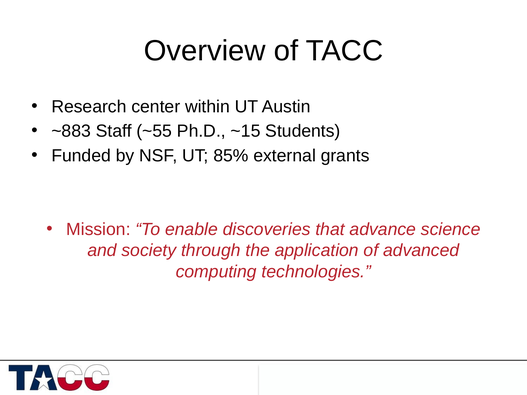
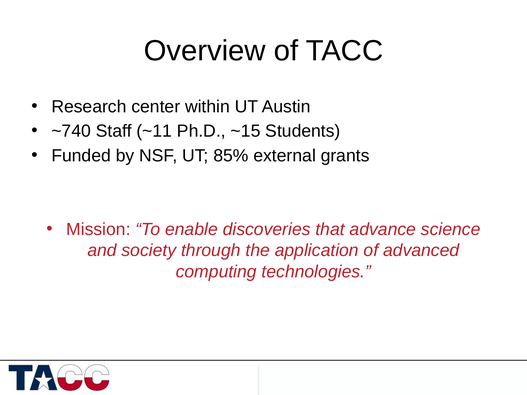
~883: ~883 -> ~740
~55: ~55 -> ~11
